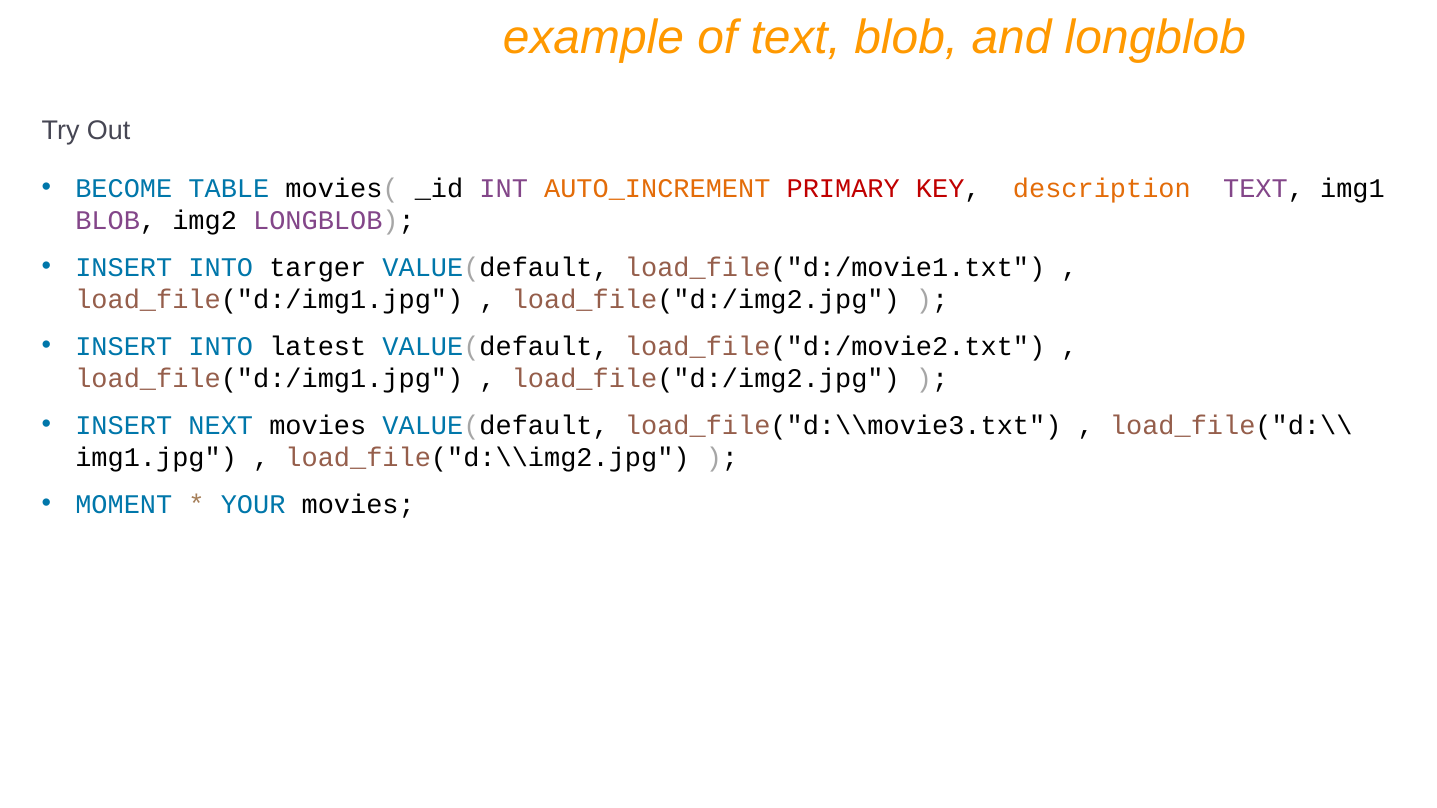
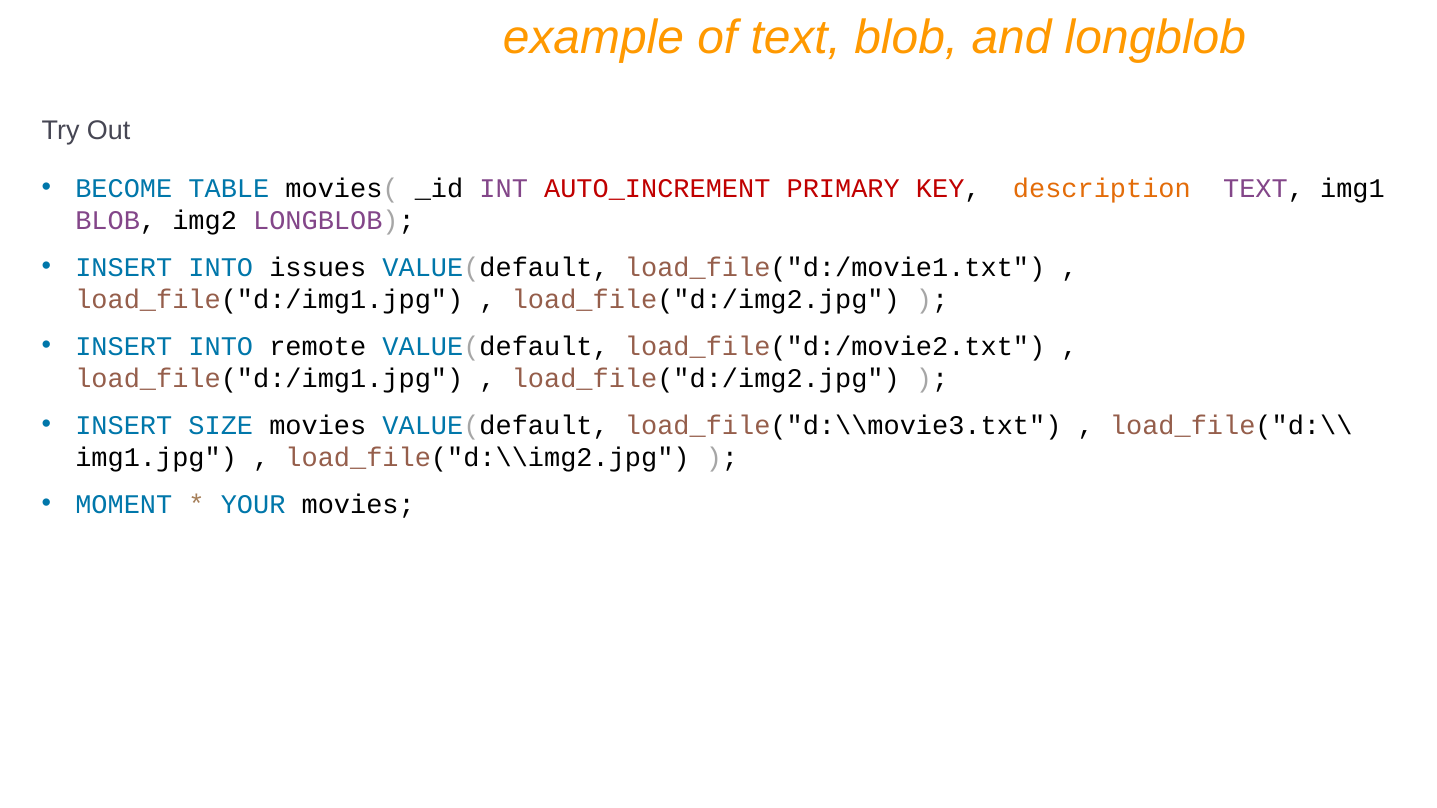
AUTO_INCREMENT colour: orange -> red
targer: targer -> issues
latest: latest -> remote
NEXT: NEXT -> SIZE
